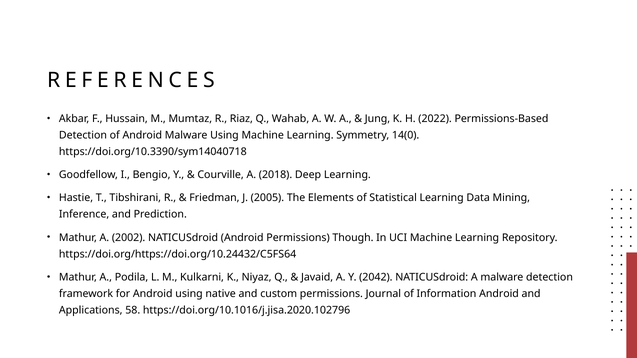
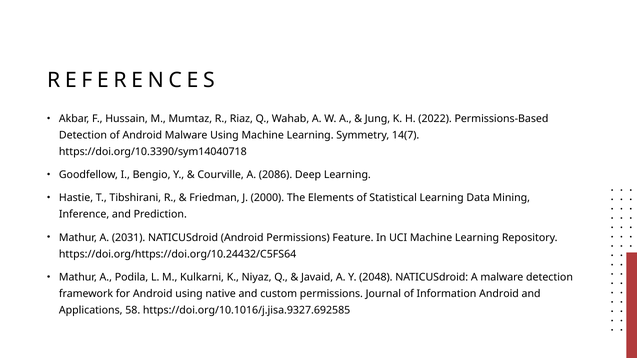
14(0: 14(0 -> 14(7
2018: 2018 -> 2086
2005: 2005 -> 2000
2002: 2002 -> 2031
Though: Though -> Feature
2042: 2042 -> 2048
https://doi.org/10.1016/j.jisa.2020.102796: https://doi.org/10.1016/j.jisa.2020.102796 -> https://doi.org/10.1016/j.jisa.9327.692585
